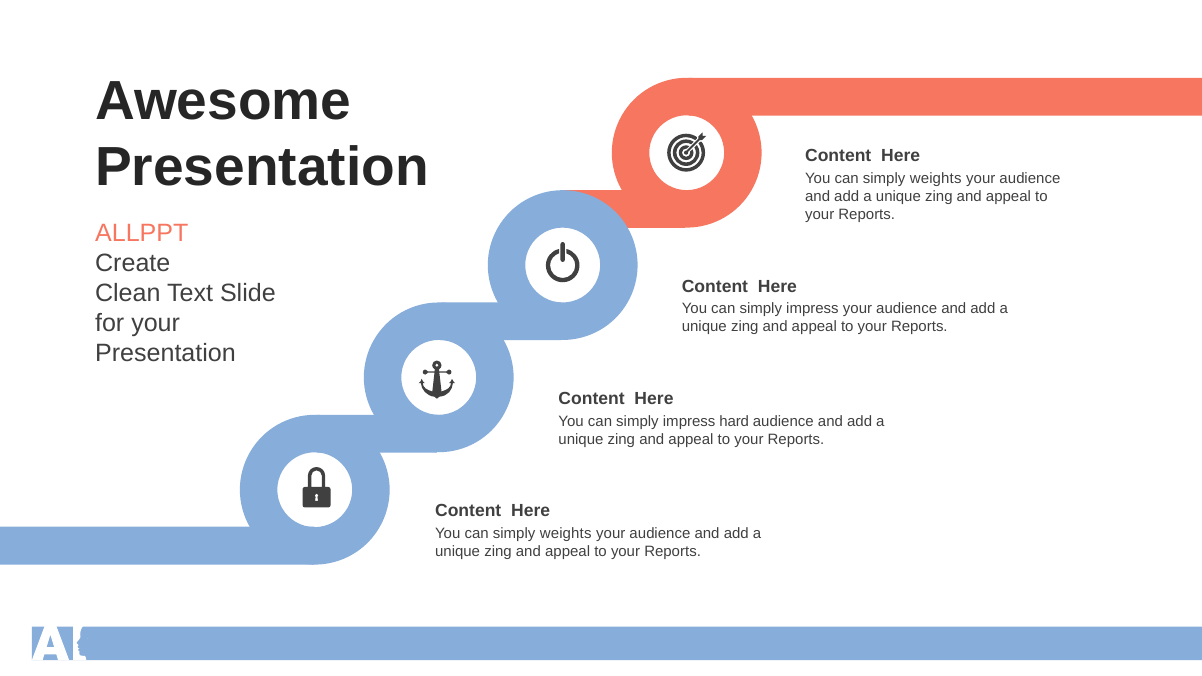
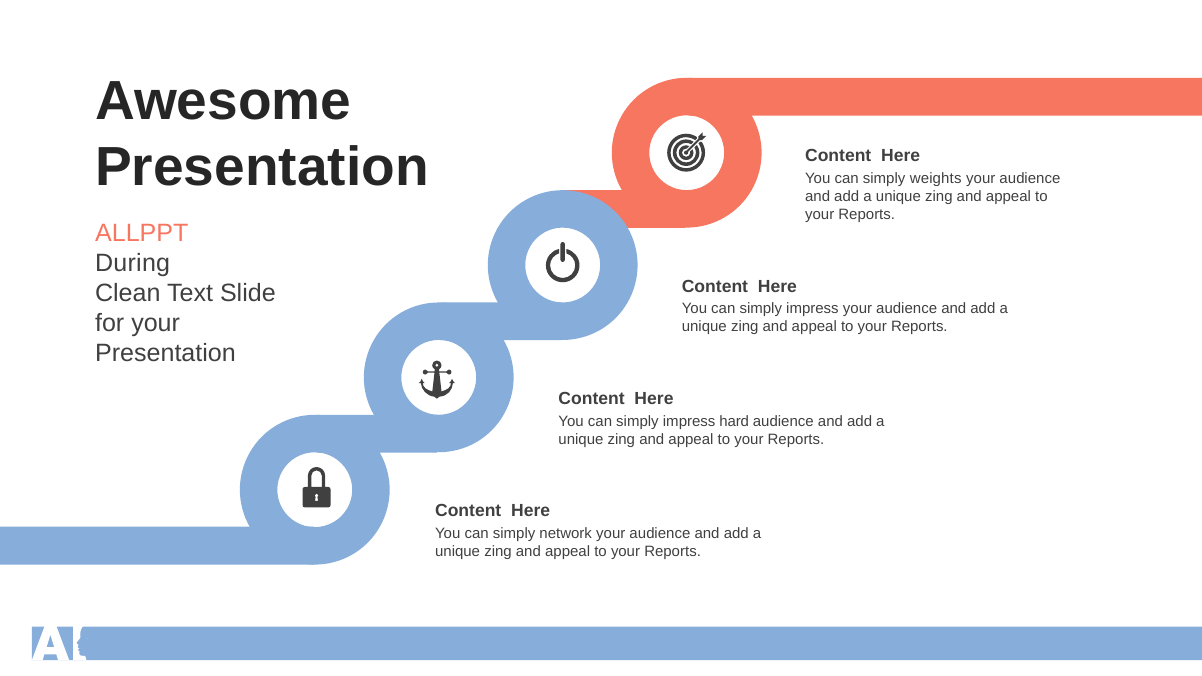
Create: Create -> During
weights at (566, 534): weights -> network
